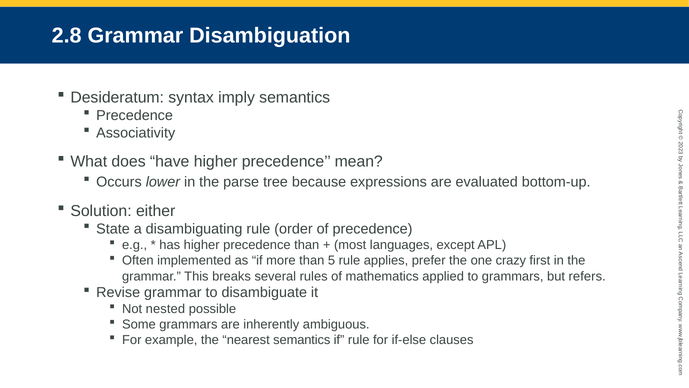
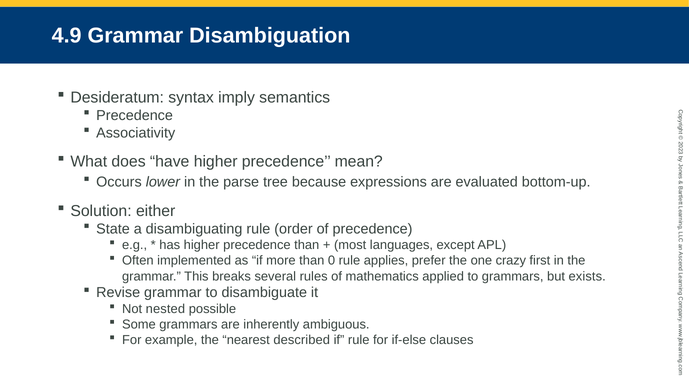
2.8: 2.8 -> 4.9
than 5: 5 -> 0
refers: refers -> exists
nearest semantics: semantics -> described
